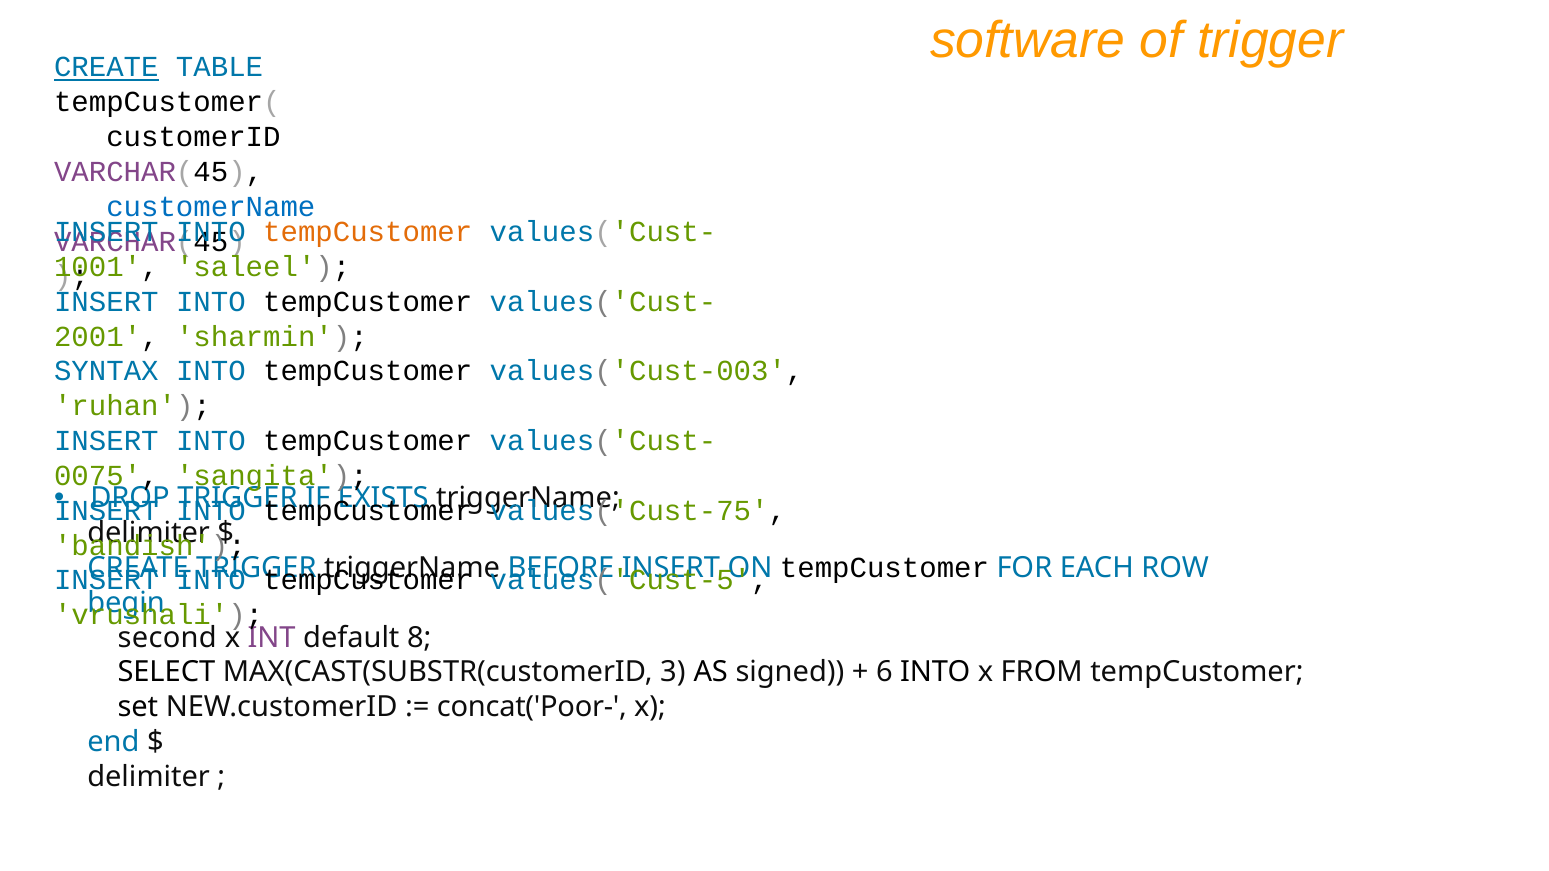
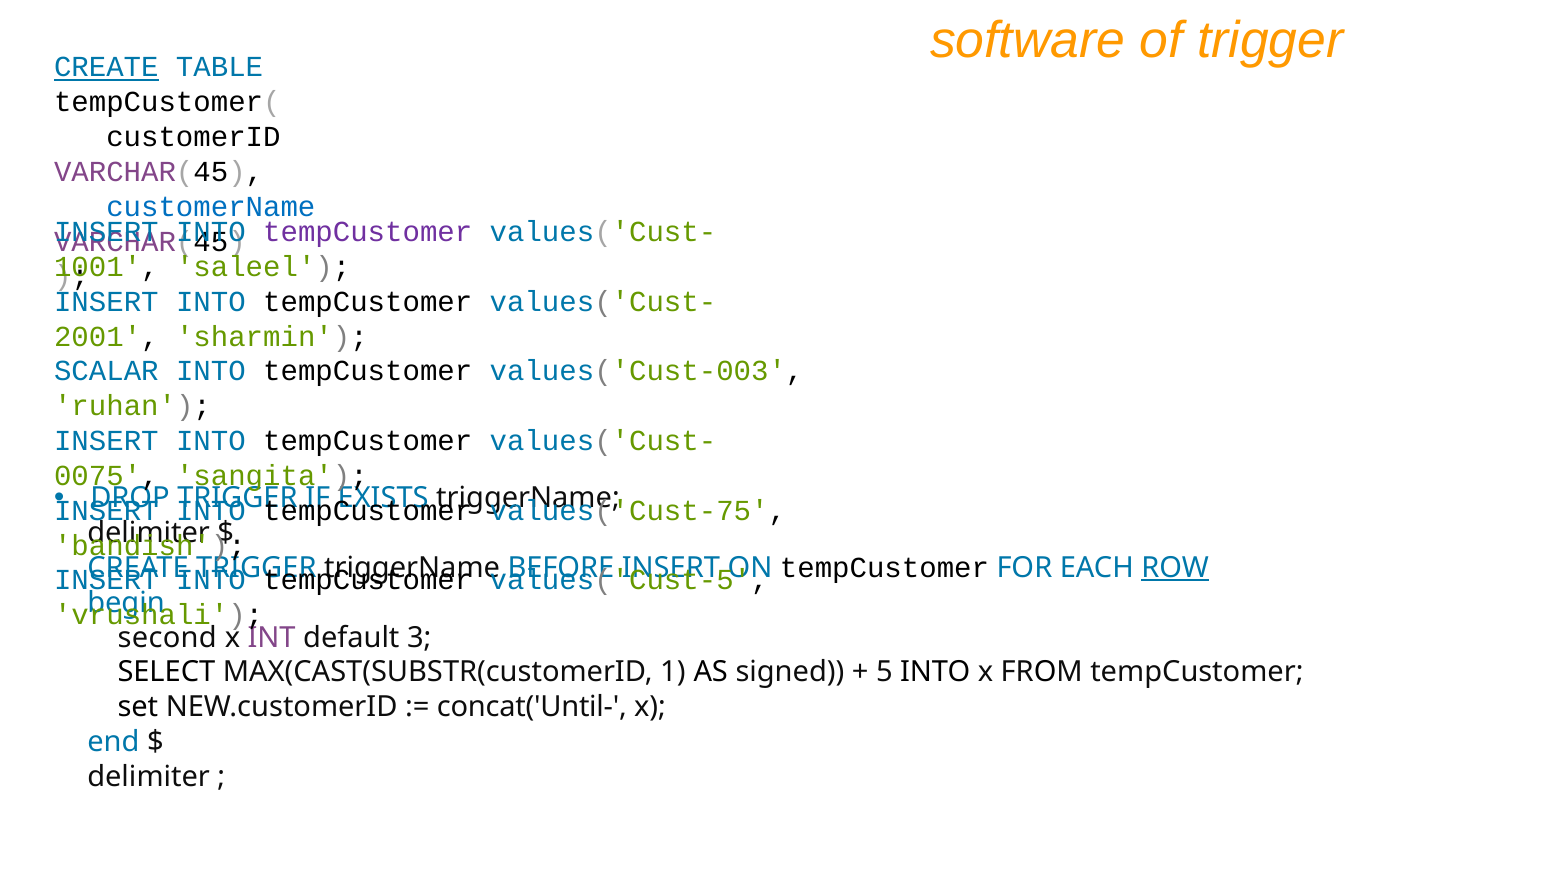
tempCustomer at (368, 232) colour: orange -> purple
SYNTAX: SYNTAX -> SCALAR
ROW underline: none -> present
8: 8 -> 3
3: 3 -> 1
6: 6 -> 5
concat('Poor-: concat('Poor- -> concat('Until-
